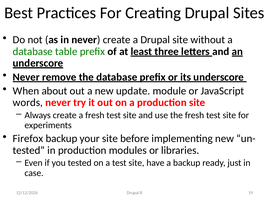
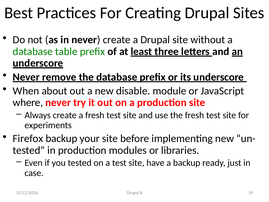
update: update -> disable
words: words -> where
